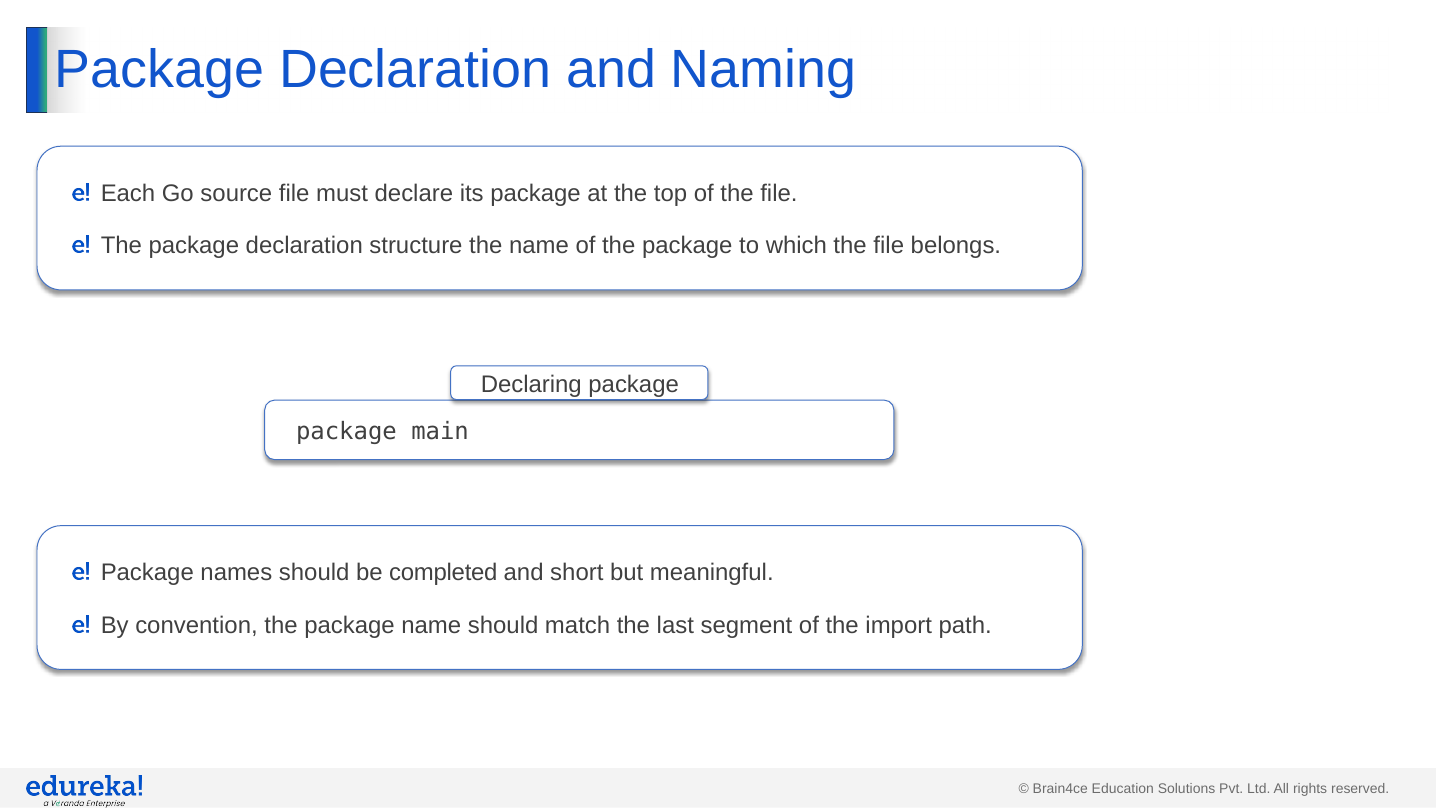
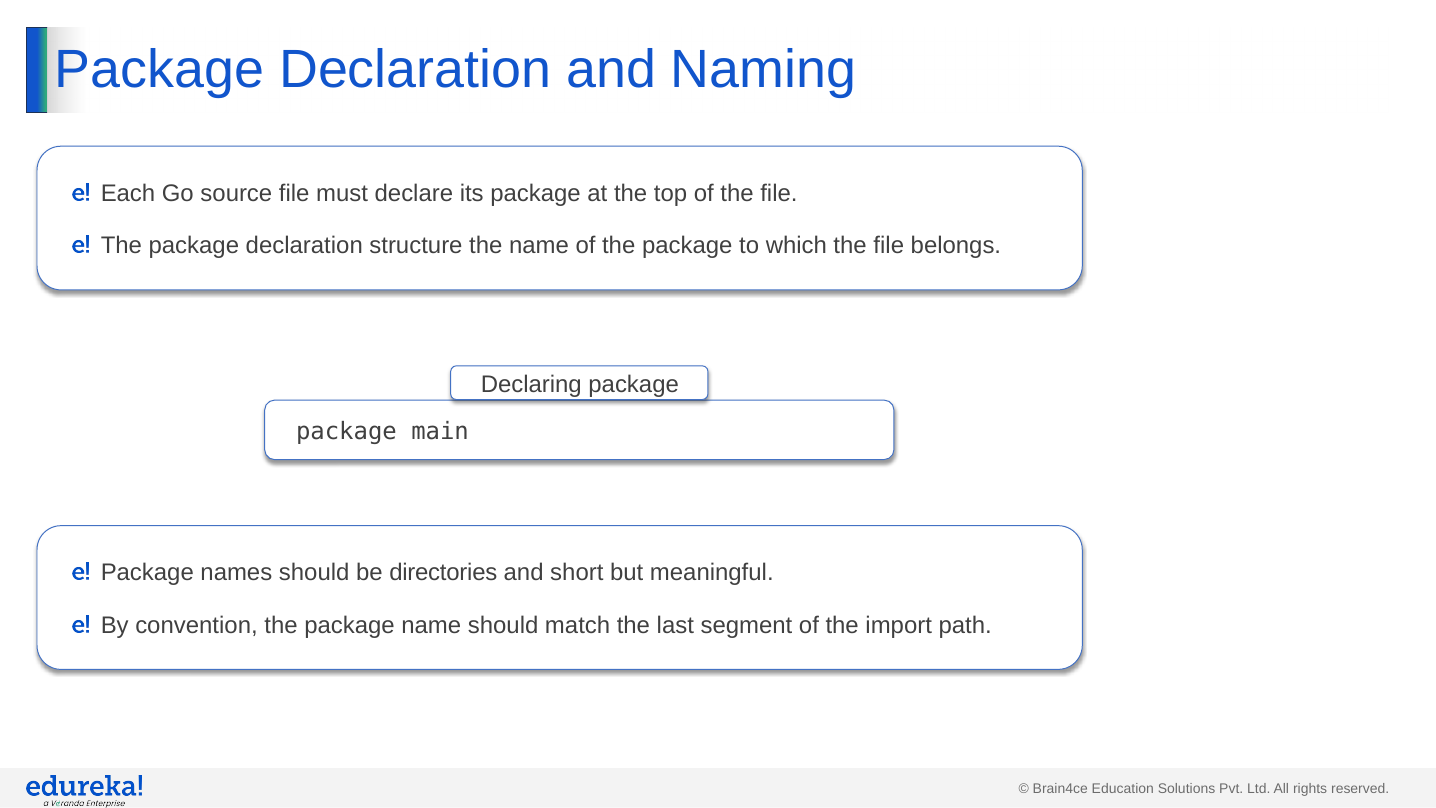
completed: completed -> directories
